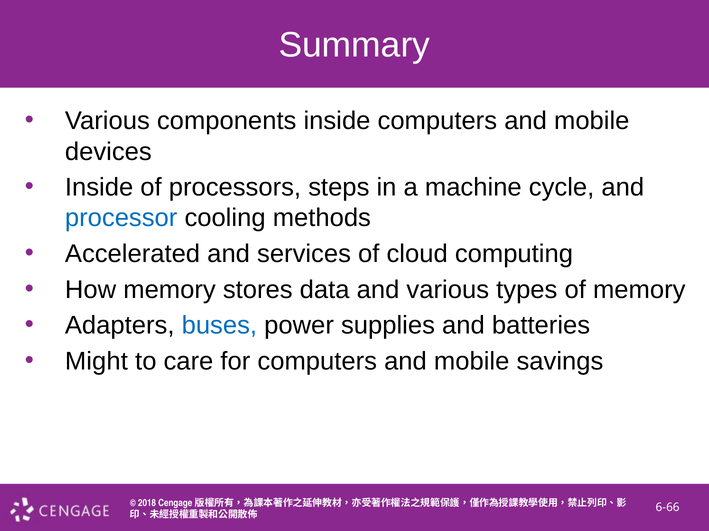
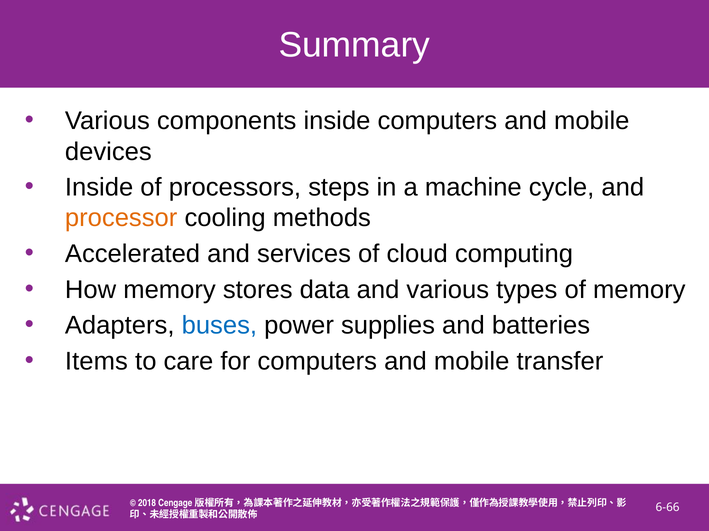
processor colour: blue -> orange
Might: Might -> Items
savings: savings -> transfer
